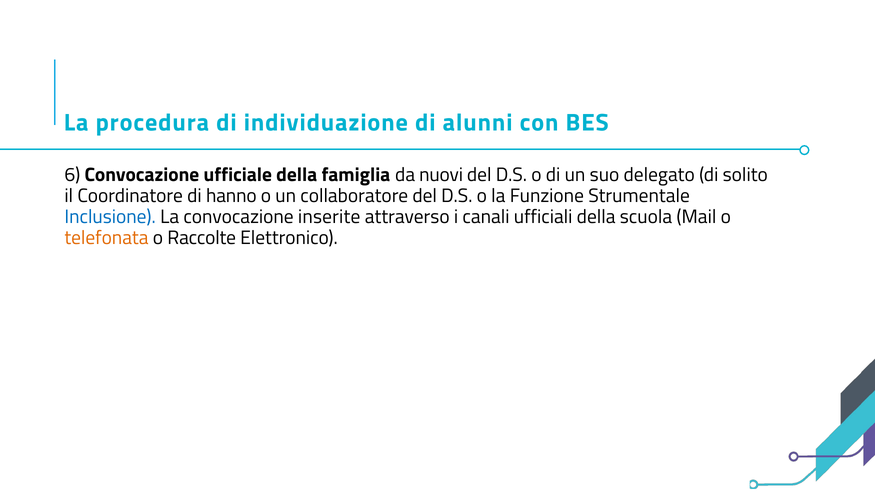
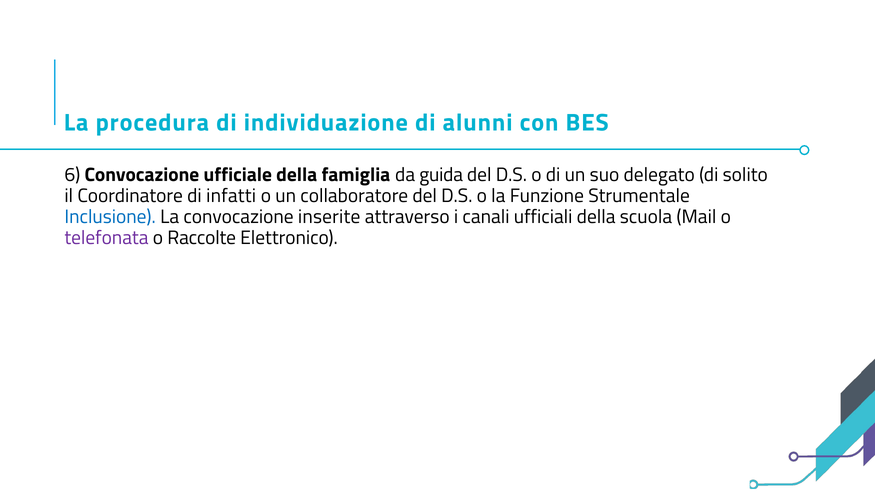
nuovi: nuovi -> guida
hanno: hanno -> infatti
telefonata colour: orange -> purple
